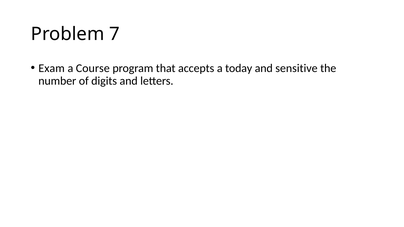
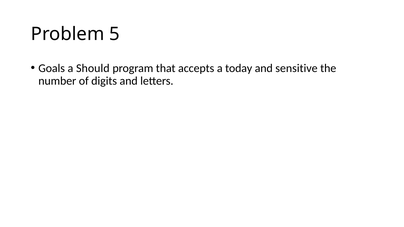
7: 7 -> 5
Exam: Exam -> Goals
Course: Course -> Should
